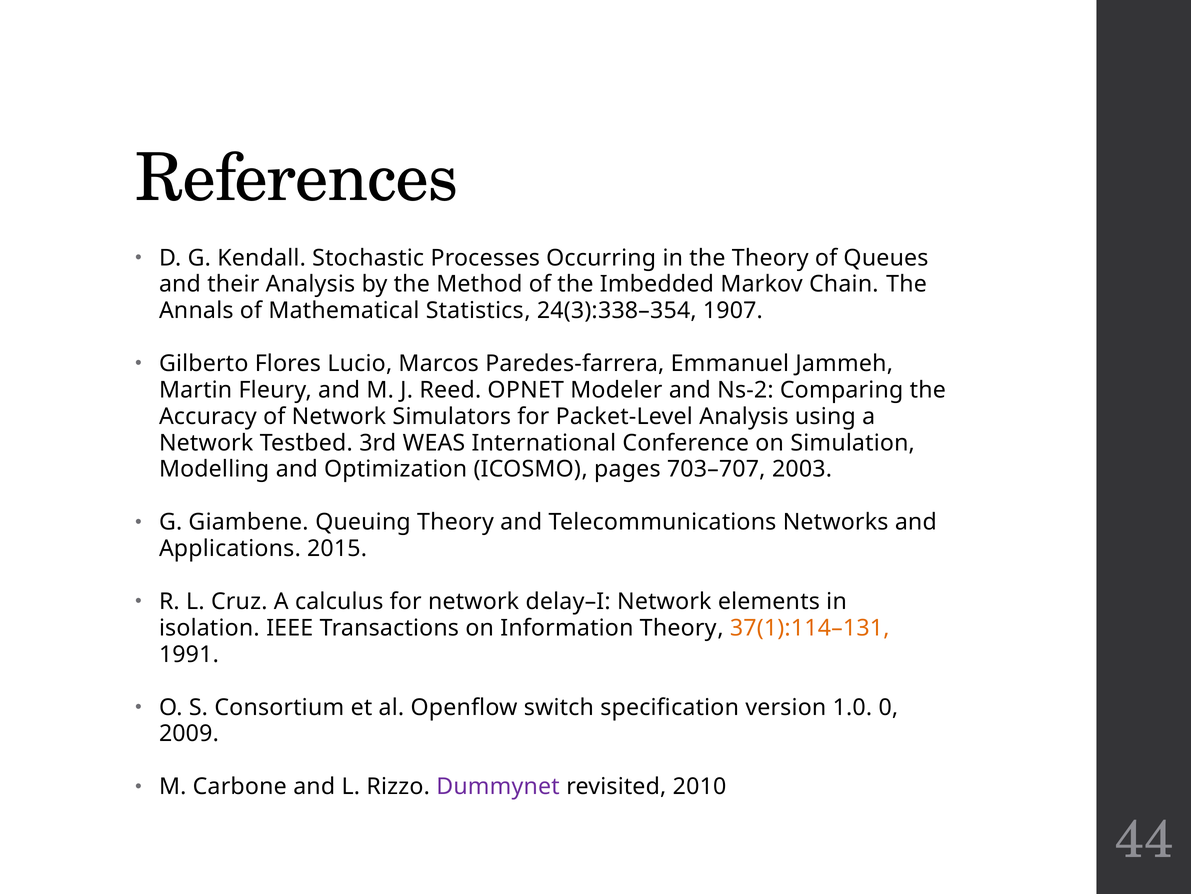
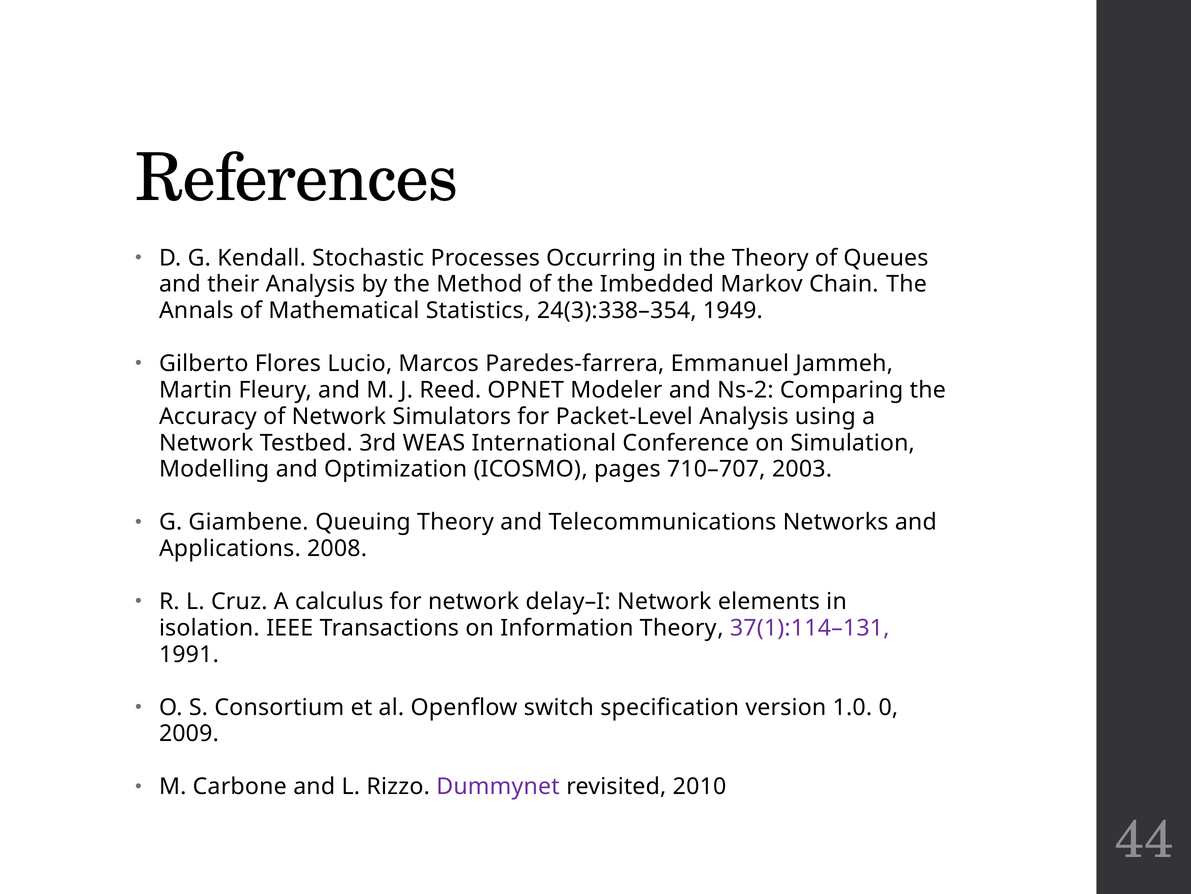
1907: 1907 -> 1949
703–707: 703–707 -> 710–707
2015: 2015 -> 2008
37(1):114–131 colour: orange -> purple
